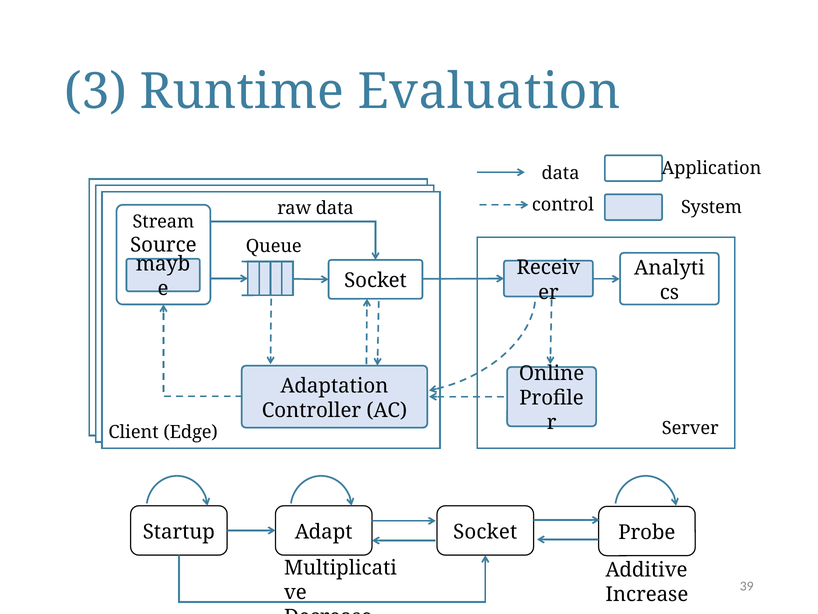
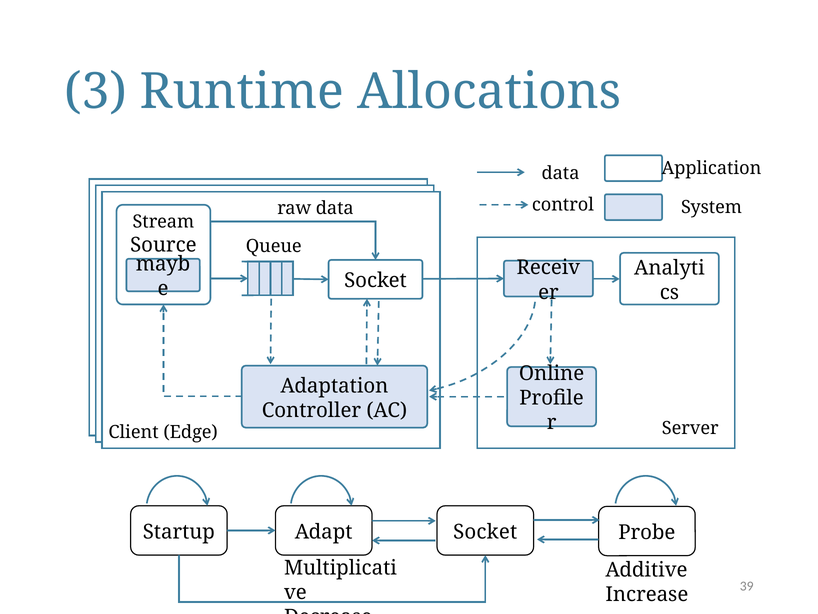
Evaluation: Evaluation -> Allocations
